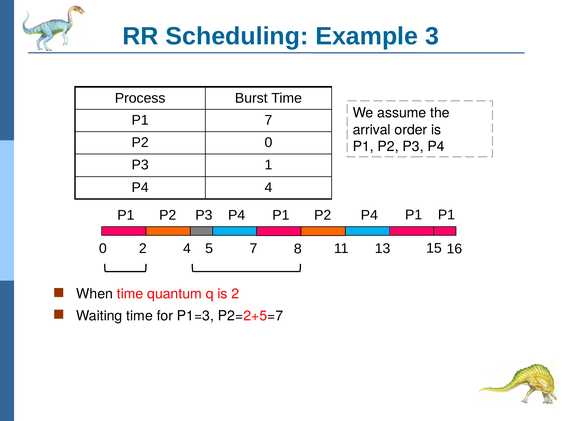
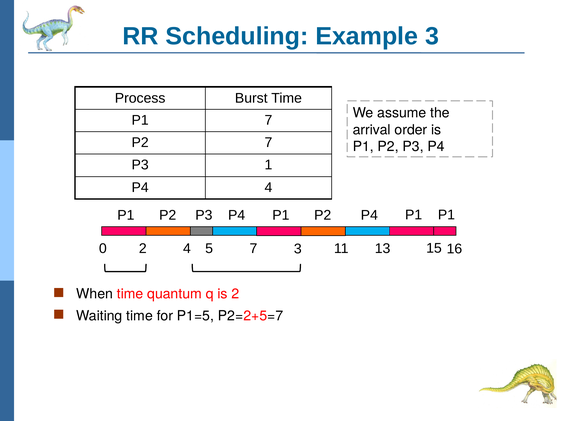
P2 0: 0 -> 7
7 8: 8 -> 3
P1=3: P1=3 -> P1=5
